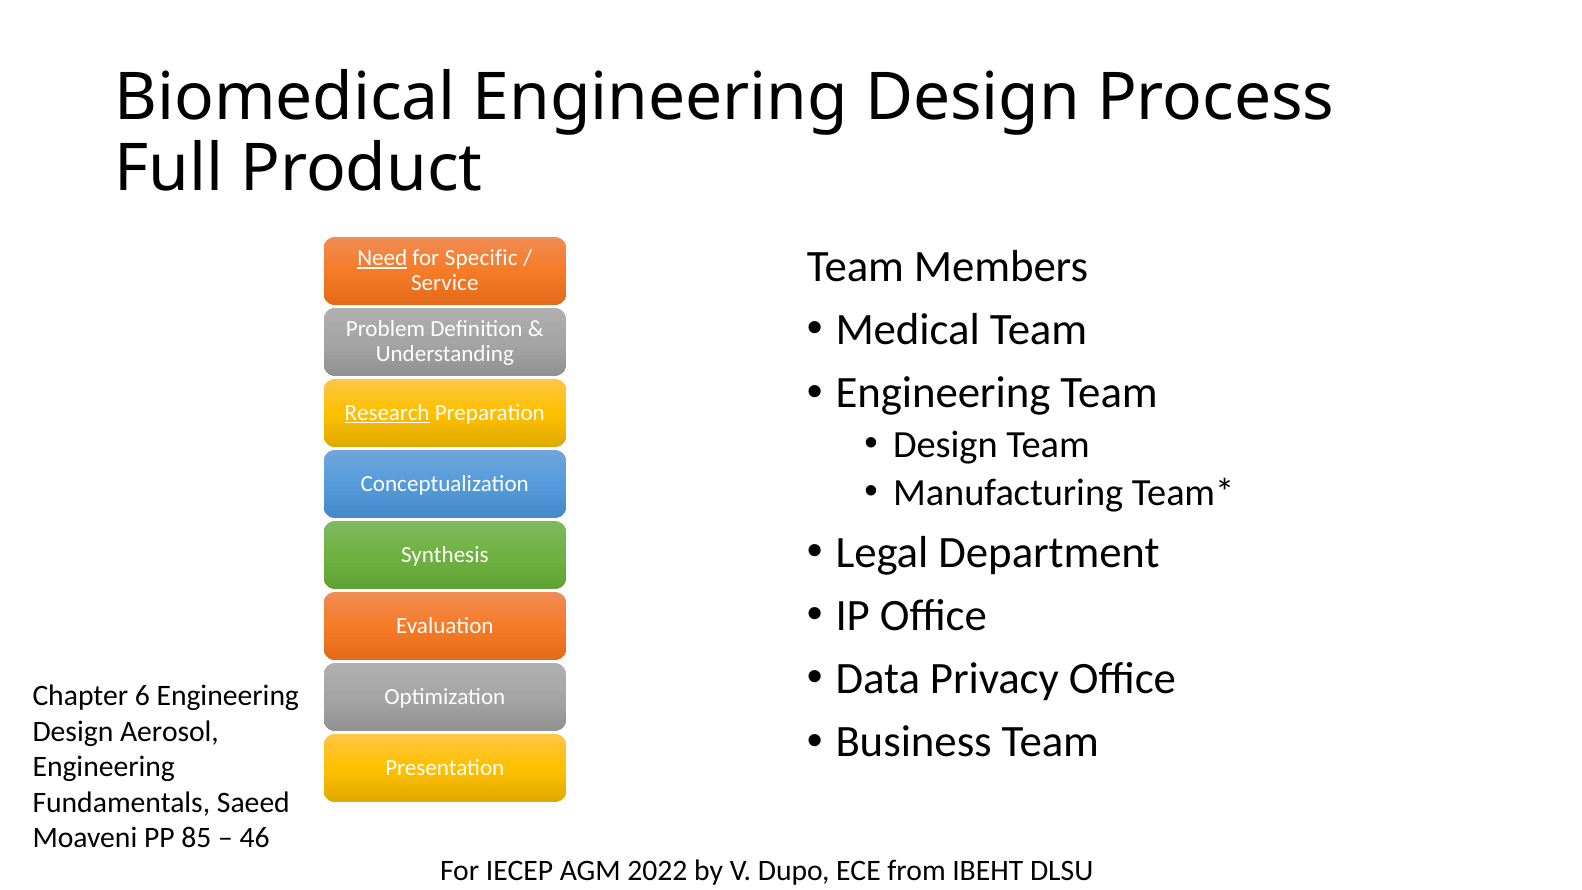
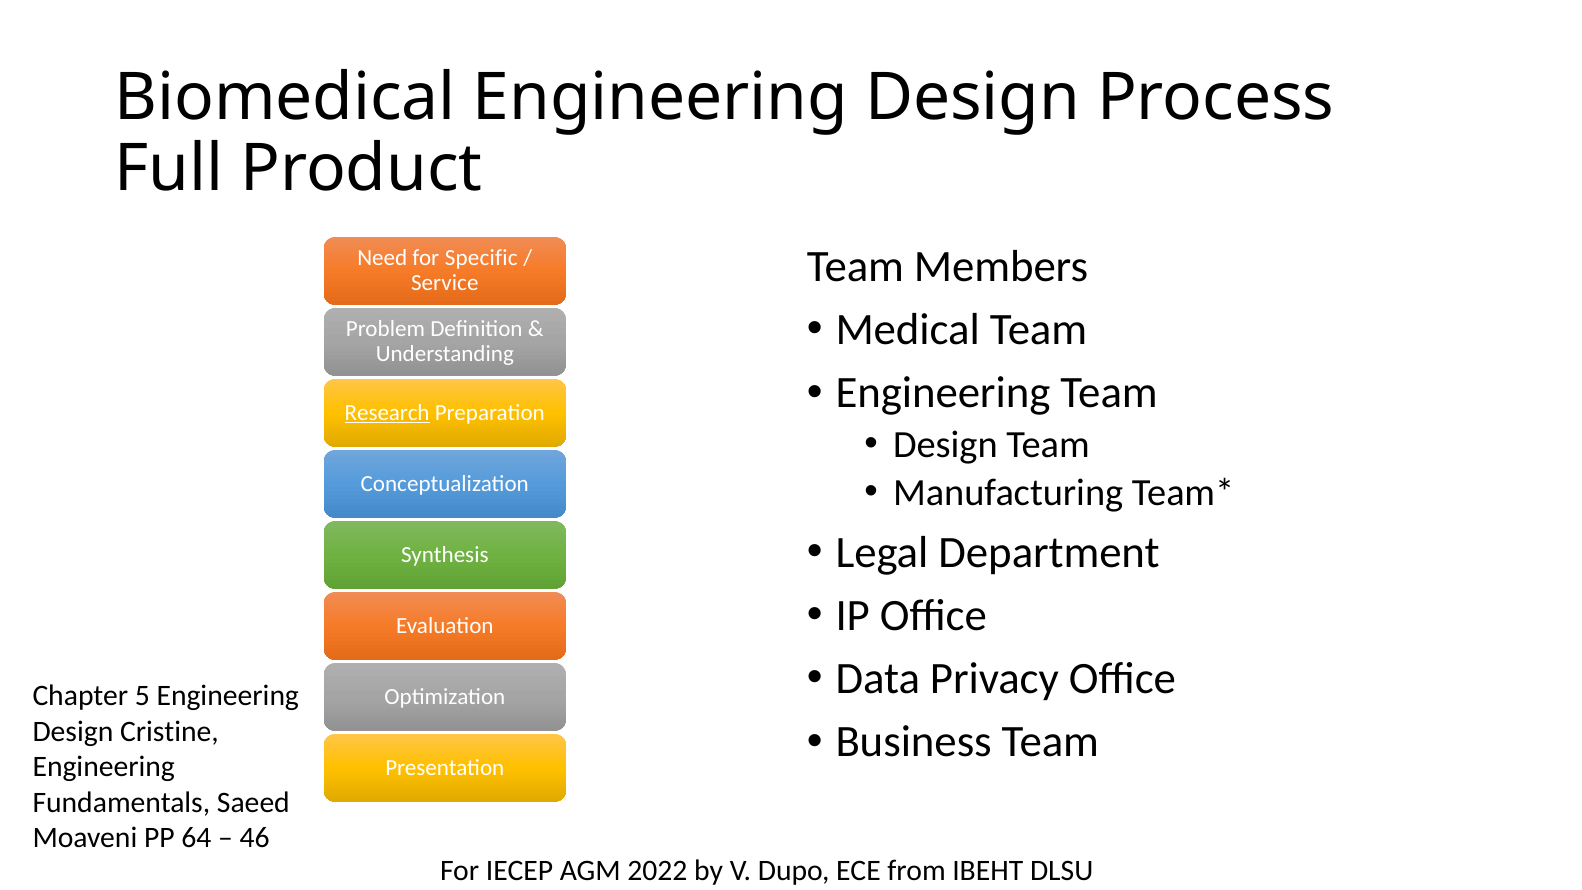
Need underline: present -> none
6: 6 -> 5
Aerosol: Aerosol -> Cristine
85: 85 -> 64
